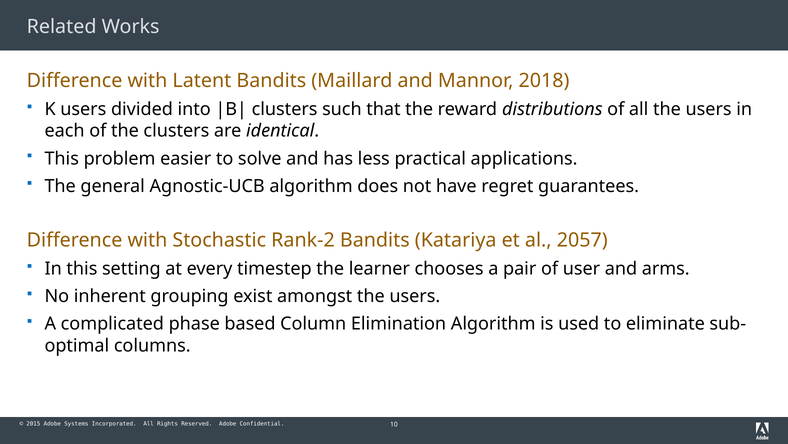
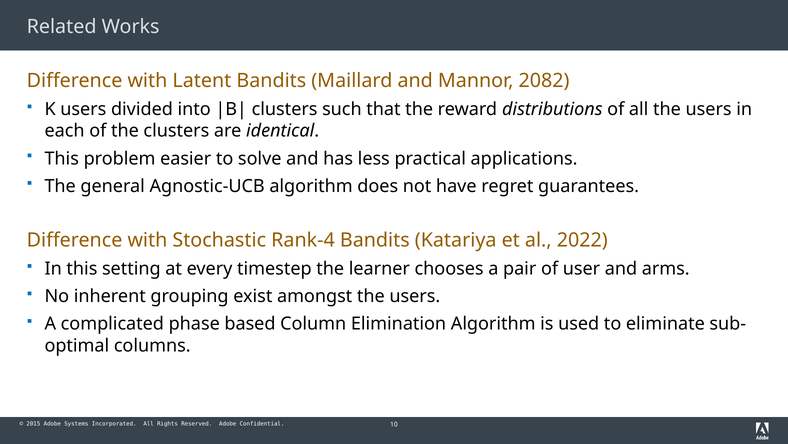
2018: 2018 -> 2082
Rank-2: Rank-2 -> Rank-4
2057: 2057 -> 2022
